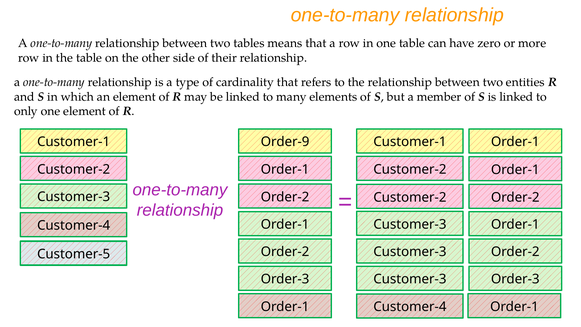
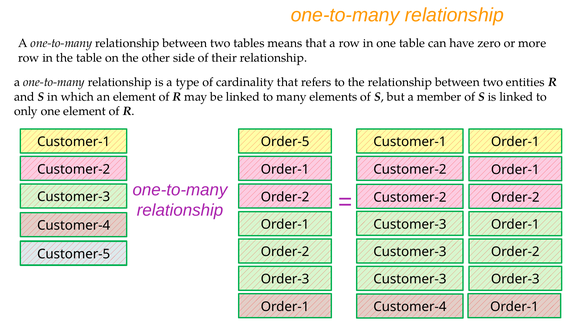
Order-9: Order-9 -> Order-5
